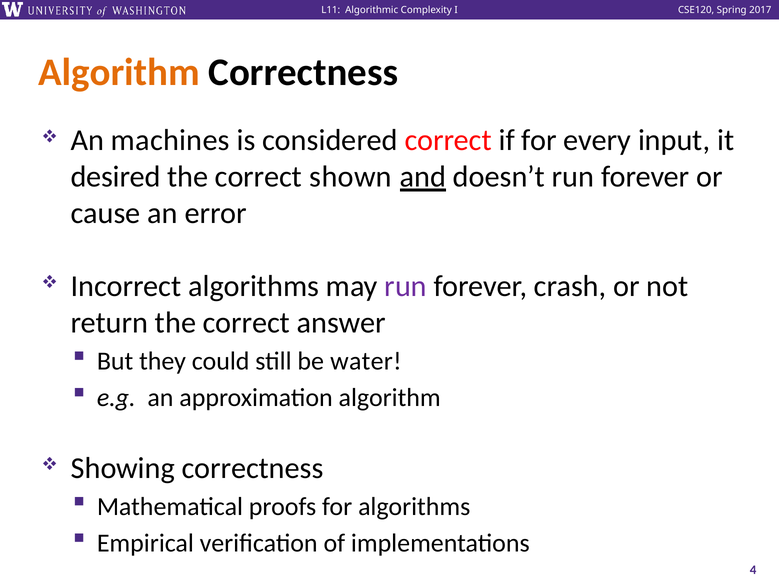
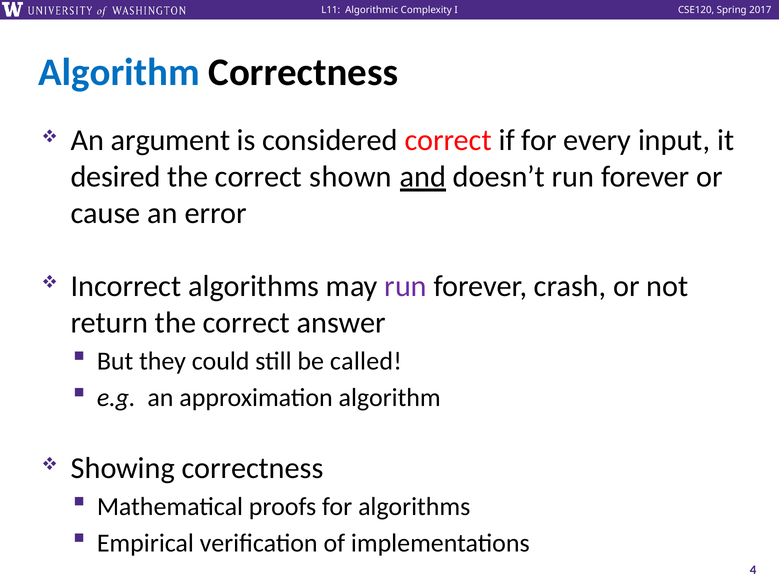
Algorithm at (119, 72) colour: orange -> blue
machines: machines -> argument
water: water -> called
